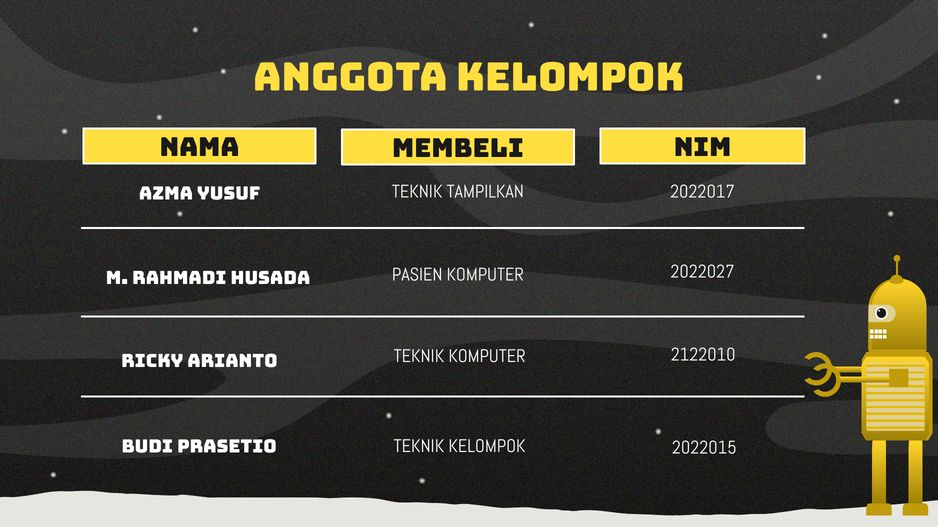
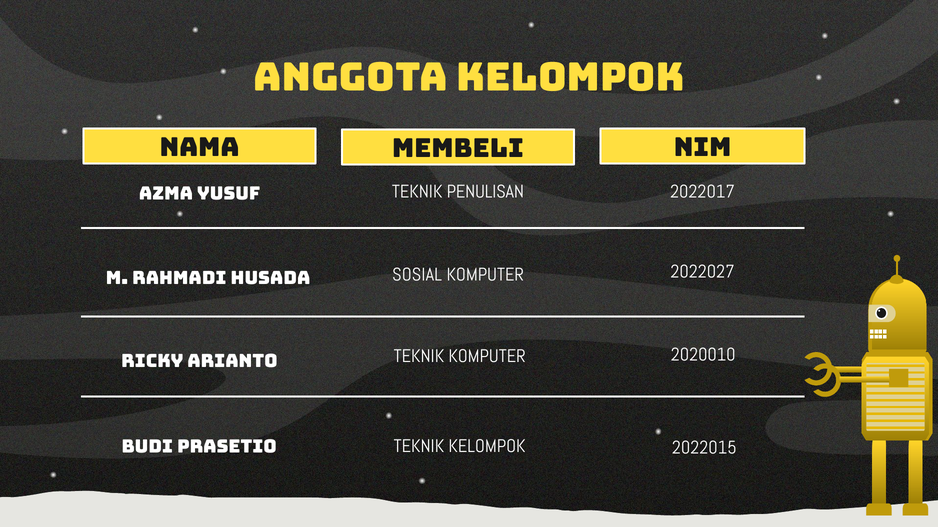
TAMPILKAN: TAMPILKAN -> PENULISAN
PASIEN: PASIEN -> SOSIAL
2122010: 2122010 -> 2020010
